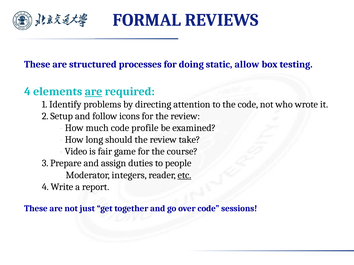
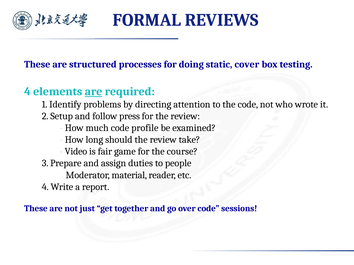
allow: allow -> cover
icons: icons -> press
integers: integers -> material
etc underline: present -> none
